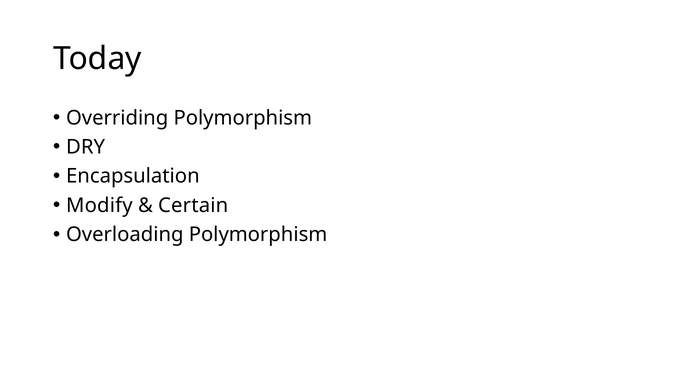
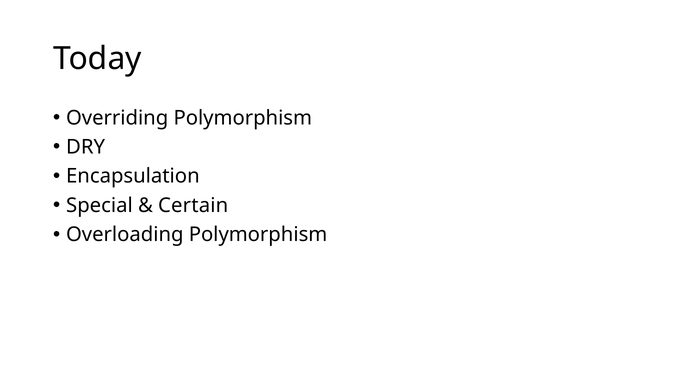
Modify: Modify -> Special
